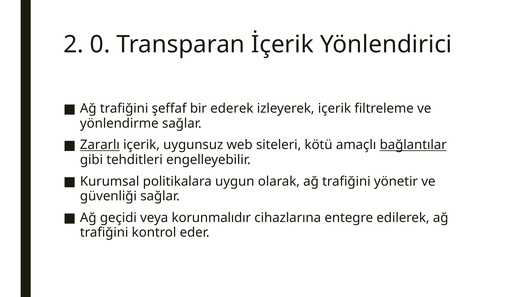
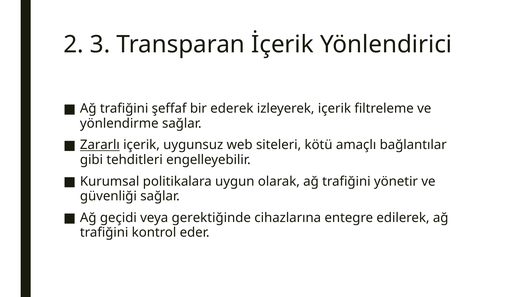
0: 0 -> 3
bağlantılar underline: present -> none
korunmalıdır: korunmalıdır -> gerektiğinde
